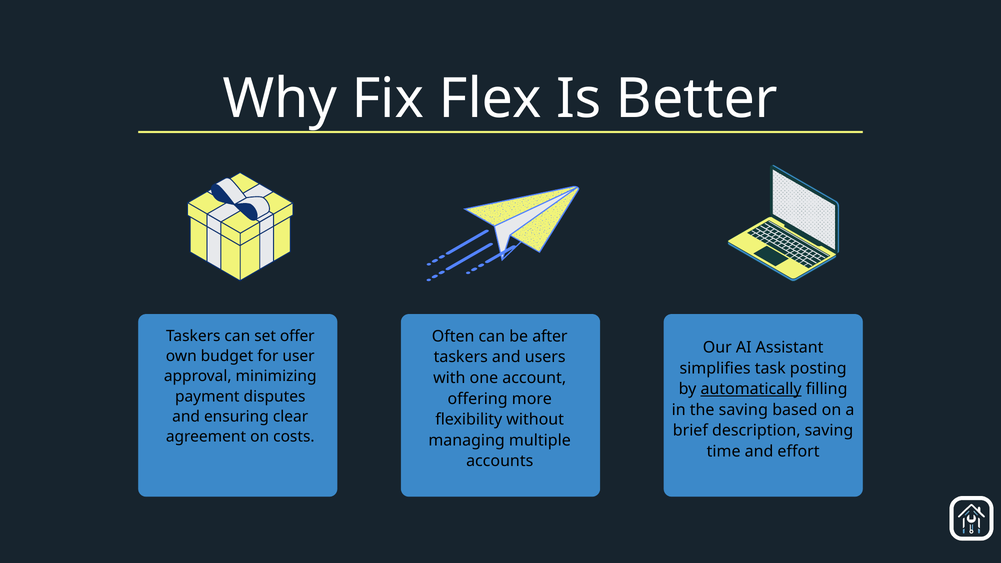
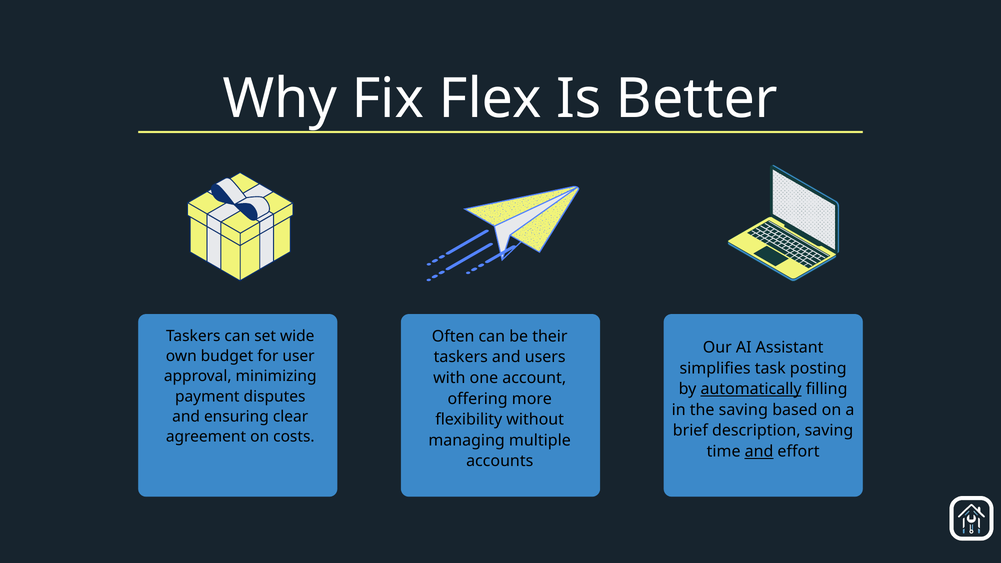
offer: offer -> wide
after: after -> their
and at (759, 452) underline: none -> present
